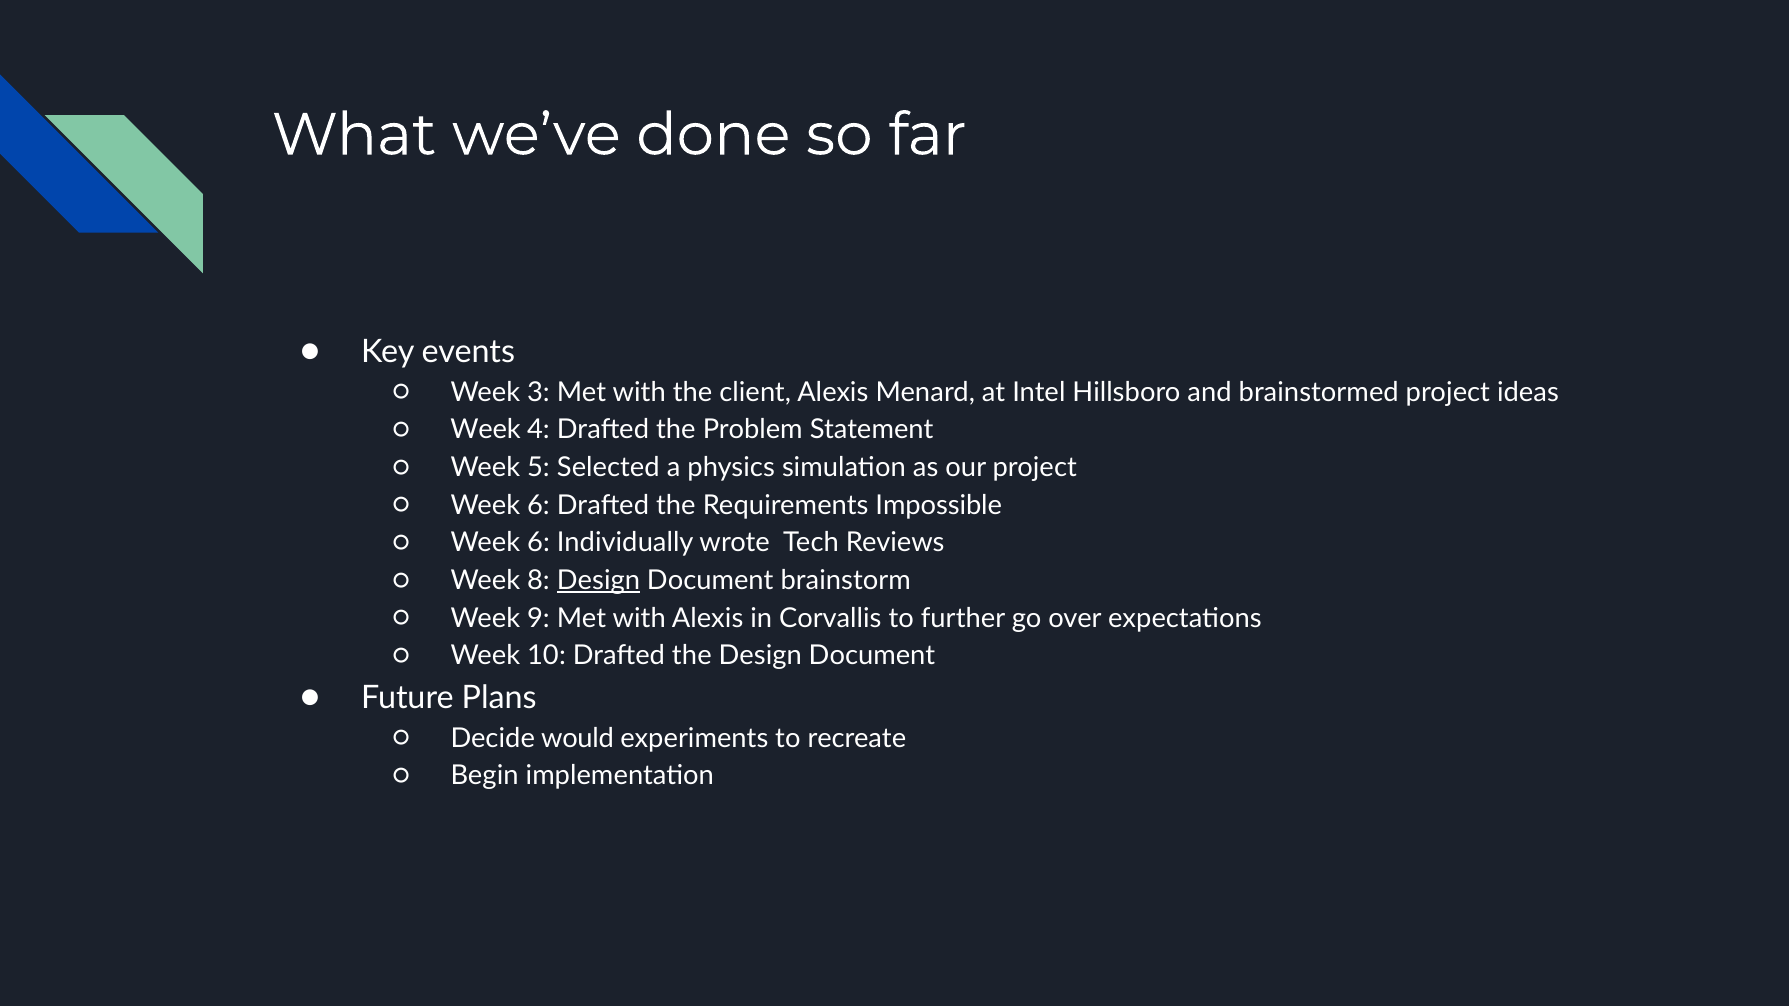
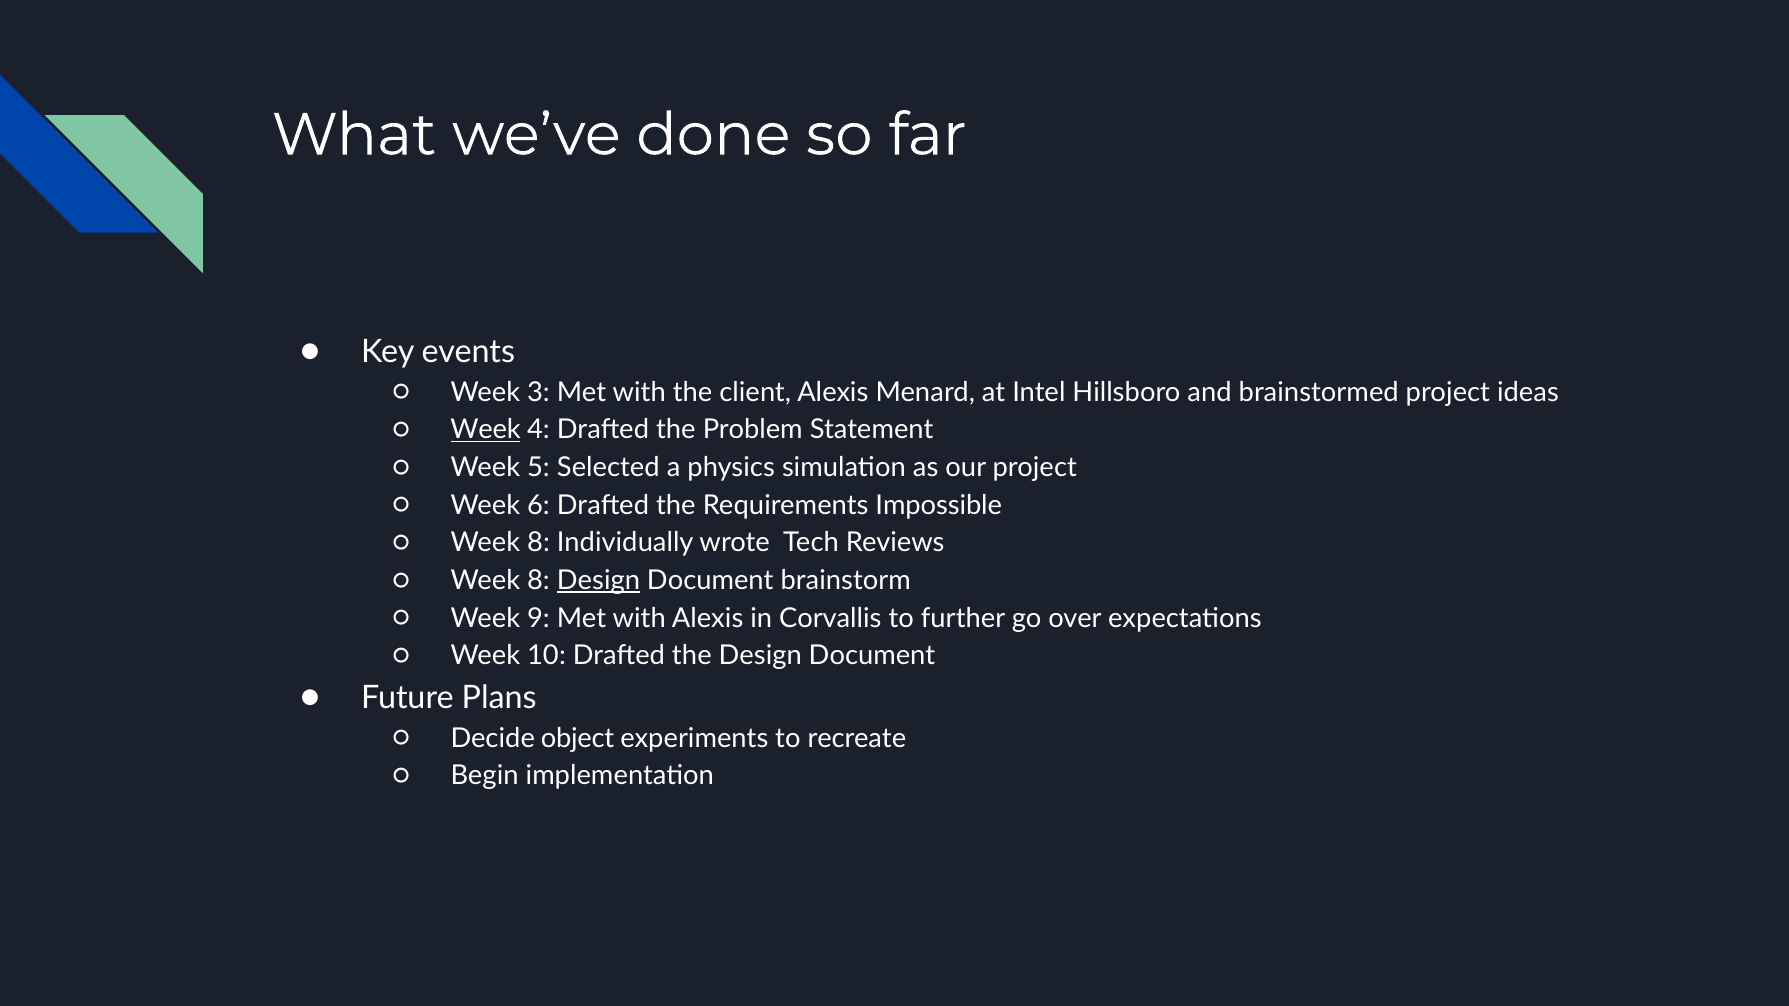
Week at (486, 430) underline: none -> present
6 at (539, 543): 6 -> 8
would: would -> object
